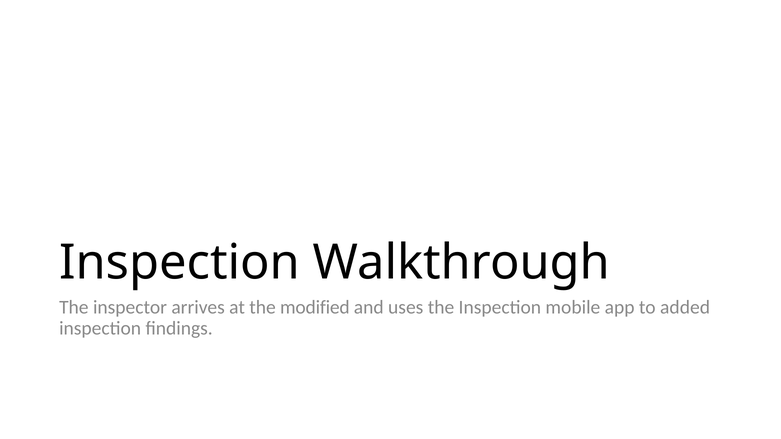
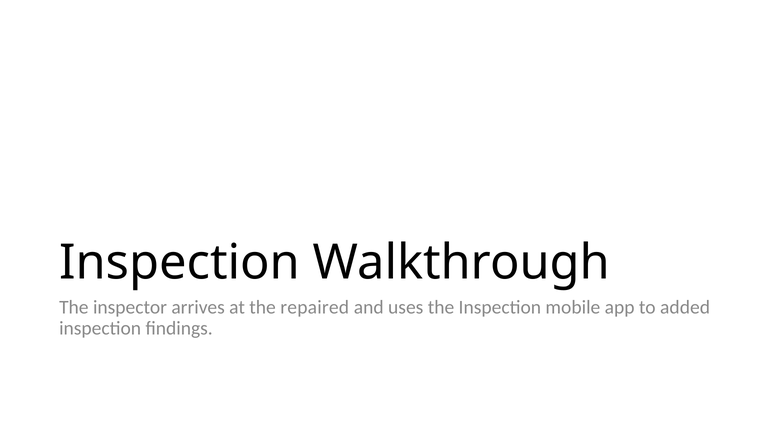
modified: modified -> repaired
